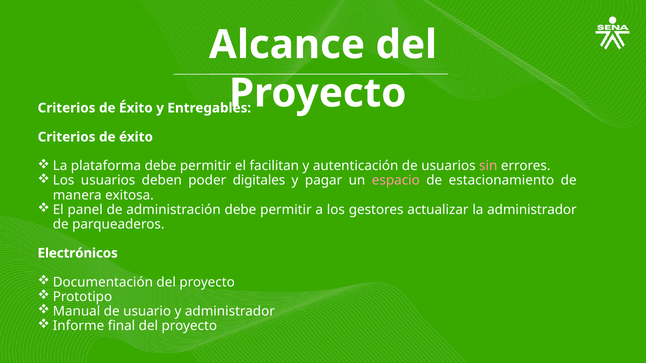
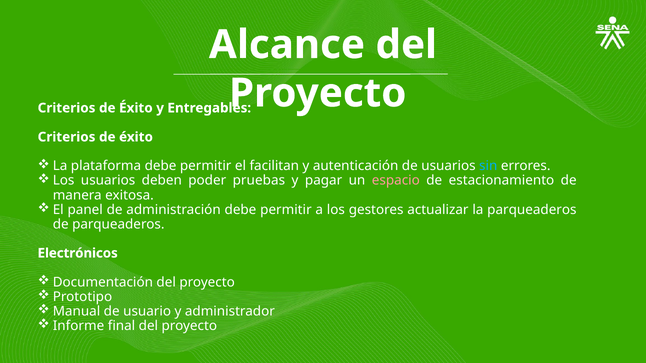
sin colour: pink -> light blue
digitales: digitales -> pruebas
la administrador: administrador -> parqueaderos
